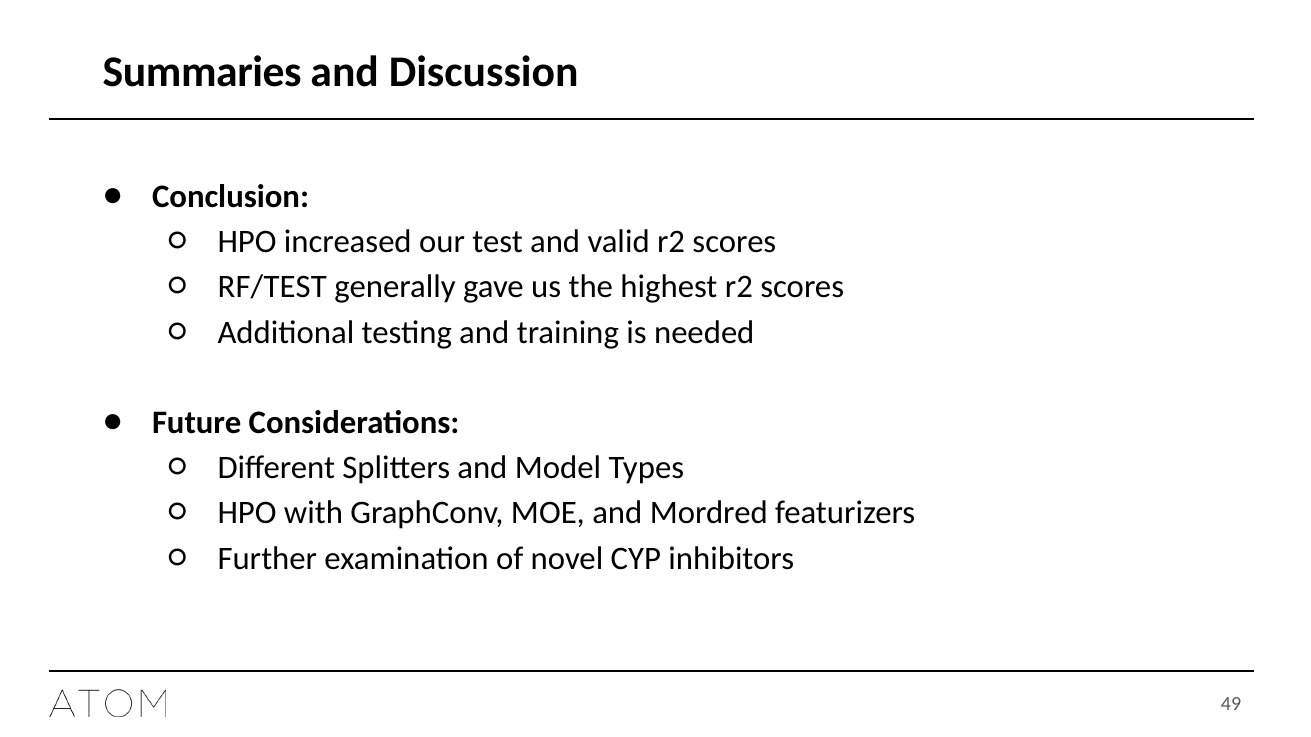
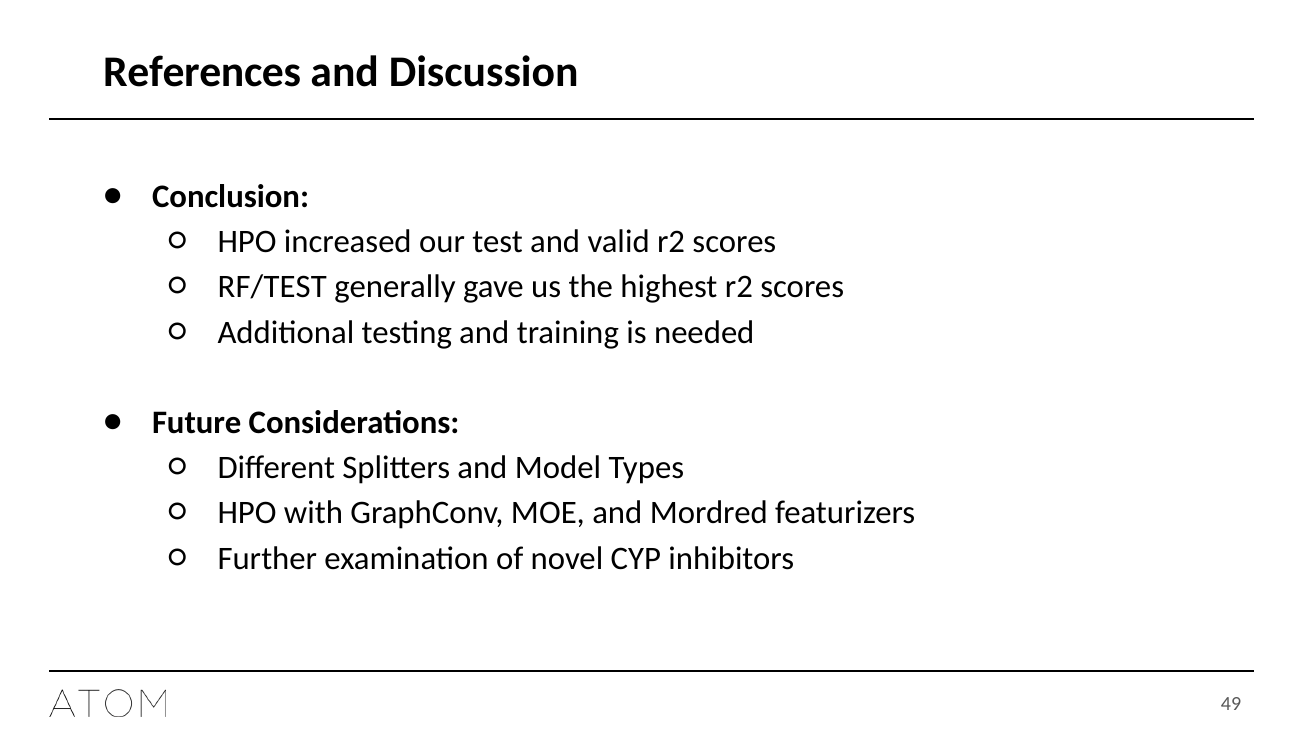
Summaries: Summaries -> References
